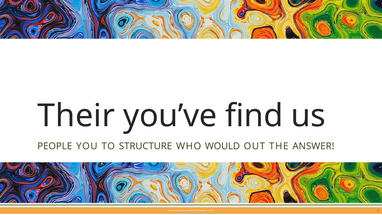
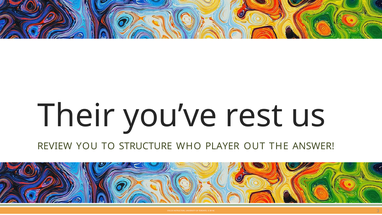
find: find -> rest
PEOPLE: PEOPLE -> REVIEW
WOULD: WOULD -> PLAYER
